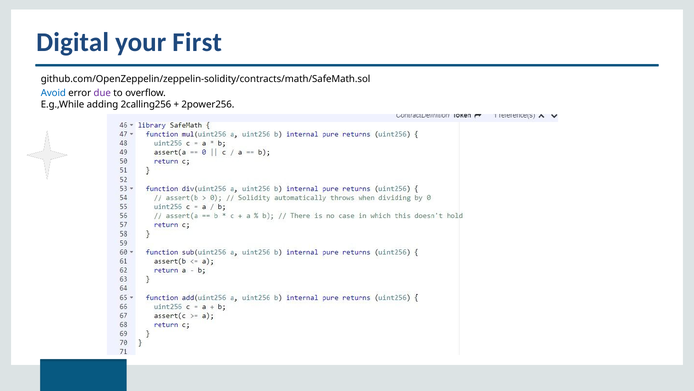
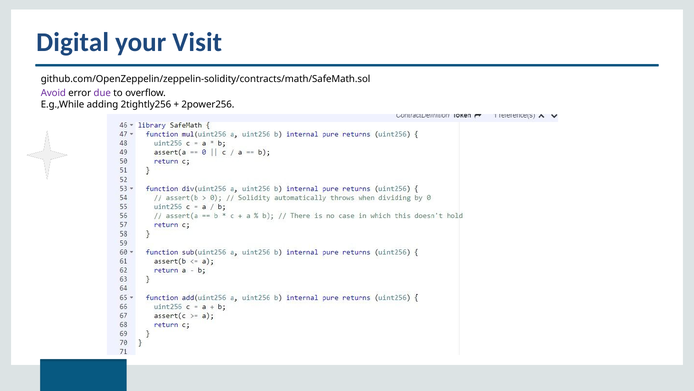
First: First -> Visit
Avoid colour: blue -> purple
2calling256: 2calling256 -> 2tightly256
